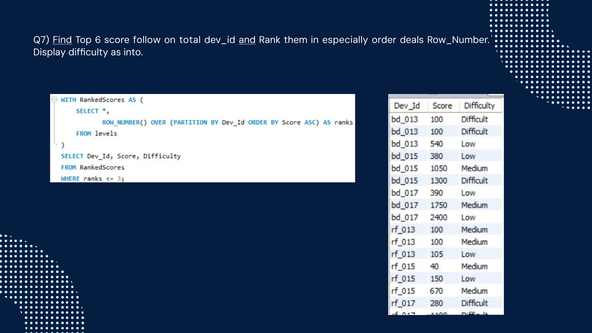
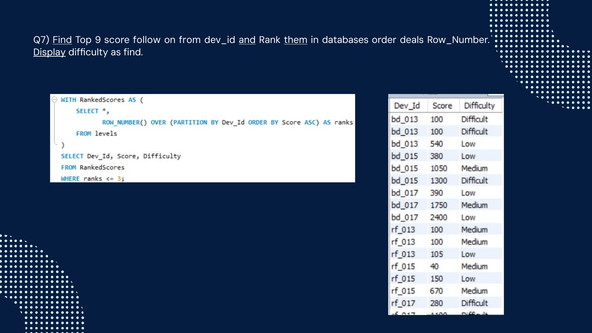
6: 6 -> 9
total: total -> from
them underline: none -> present
especially: especially -> databases
Display underline: none -> present
as into: into -> find
